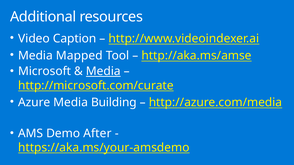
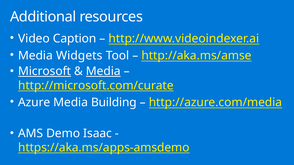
Mapped: Mapped -> Widgets
Microsoft underline: none -> present
After: After -> Isaac
https://aka.ms/your-amsdemo: https://aka.ms/your-amsdemo -> https://aka.ms/apps-amsdemo
